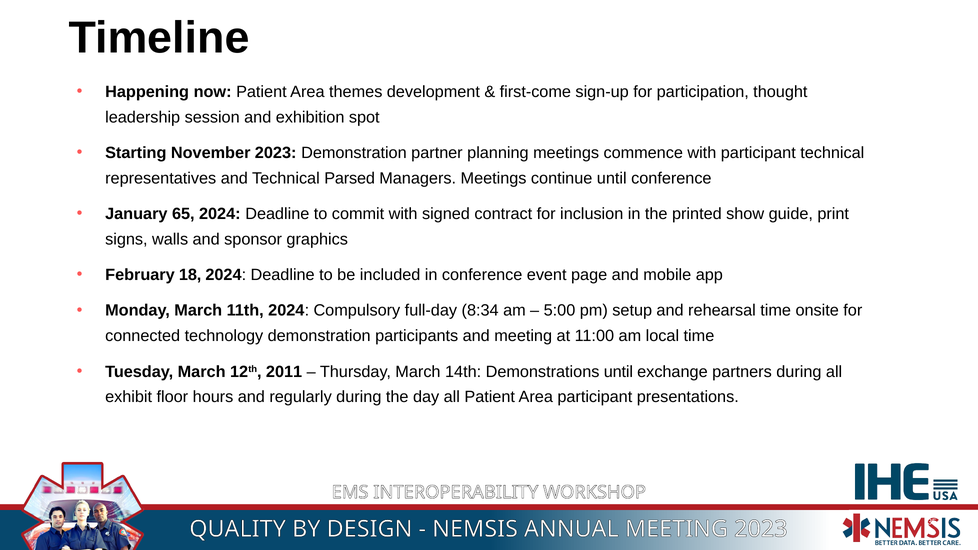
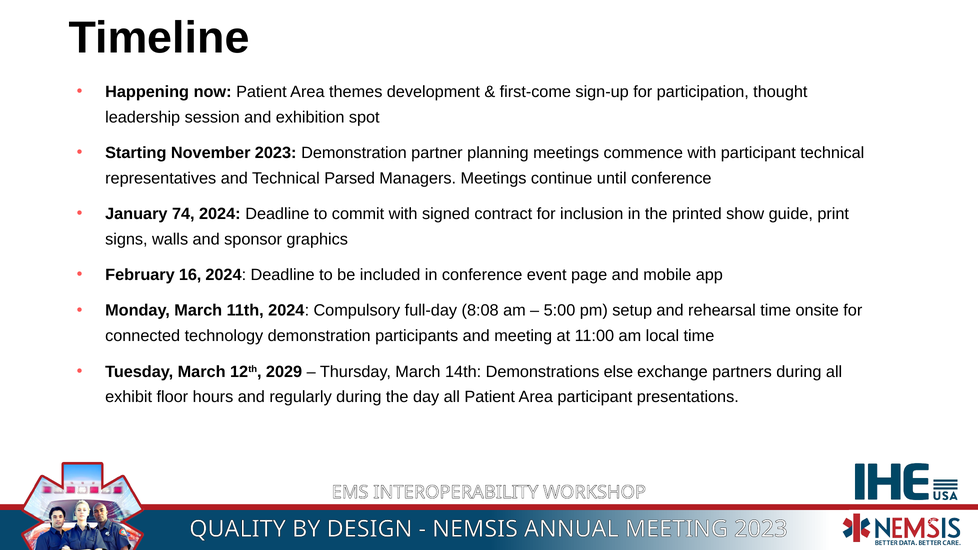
65: 65 -> 74
18: 18 -> 16
8:34: 8:34 -> 8:08
2011: 2011 -> 2029
Demonstrations until: until -> else
